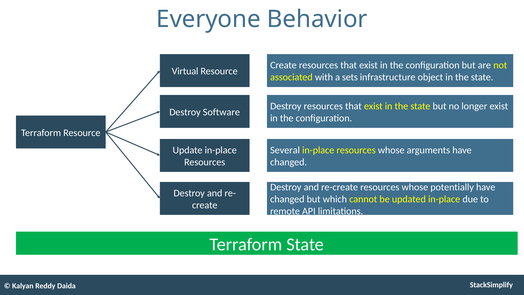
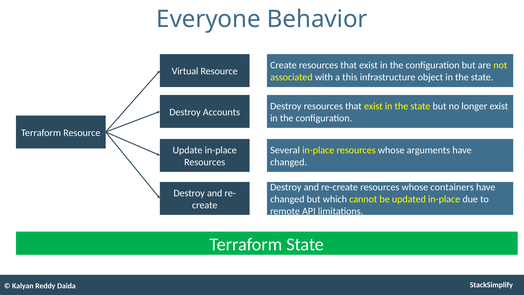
sets: sets -> this
Software: Software -> Accounts
potentially: potentially -> containers
